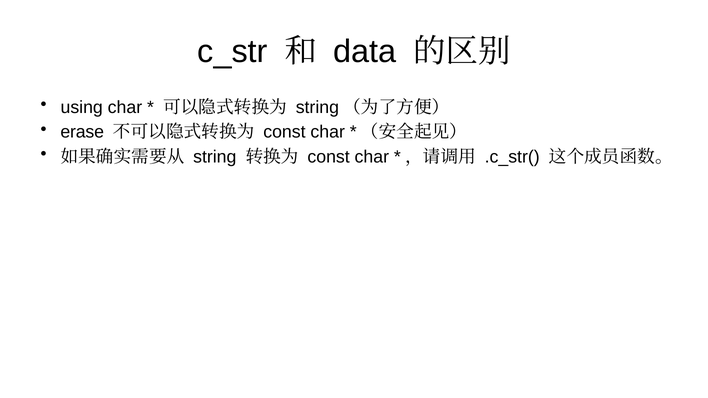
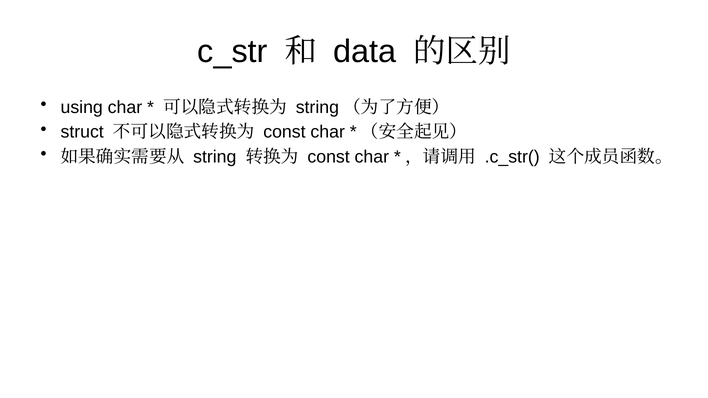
erase: erase -> struct
